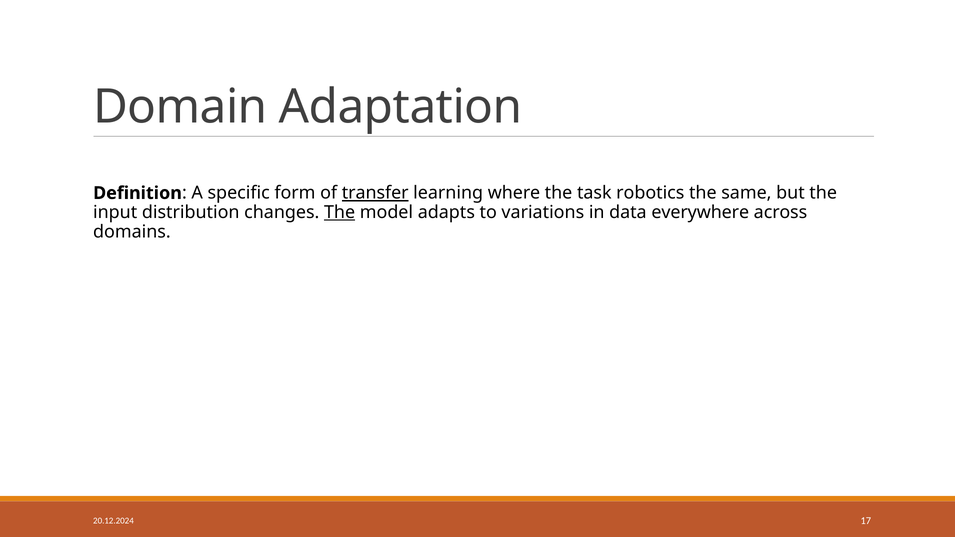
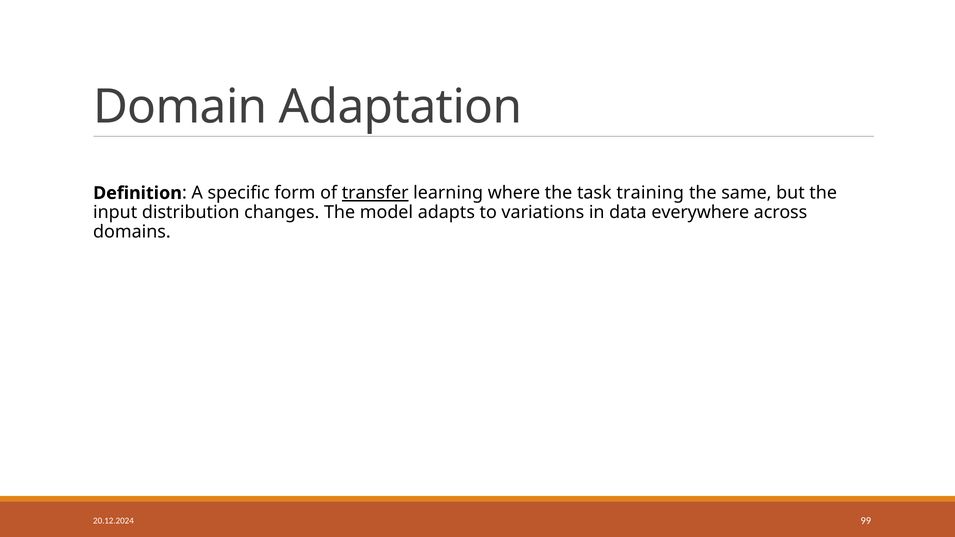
robotics: robotics -> training
The at (340, 212) underline: present -> none
17: 17 -> 99
